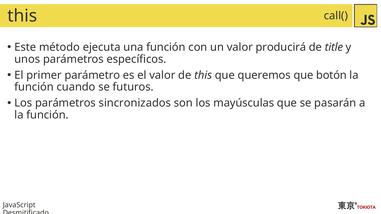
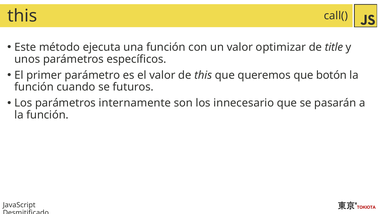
producirá: producirá -> optimizar
sincronizados: sincronizados -> internamente
mayúsculas: mayúsculas -> innecesario
